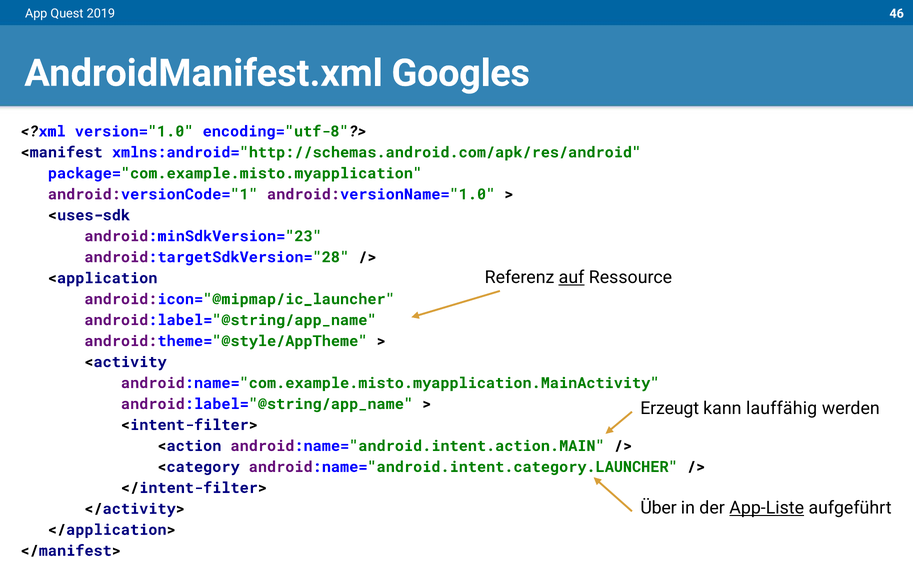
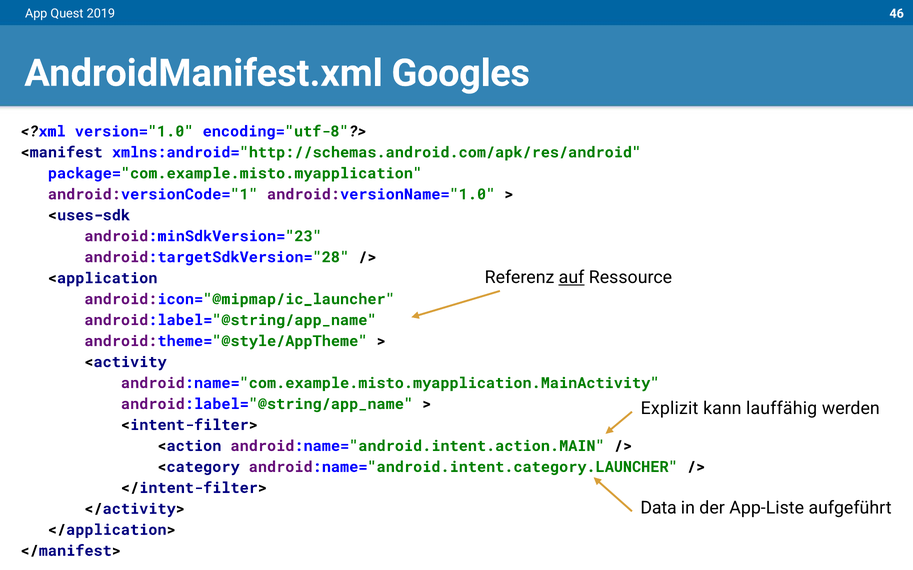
Erzeugt: Erzeugt -> Explizit
Über: Über -> Data
App-Liste underline: present -> none
